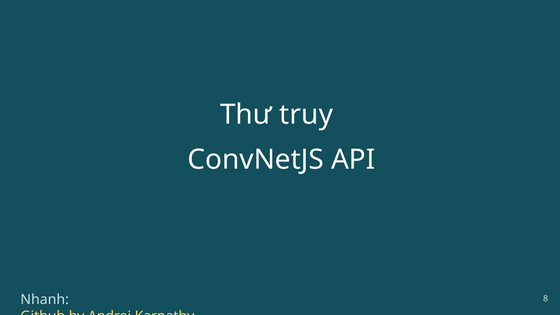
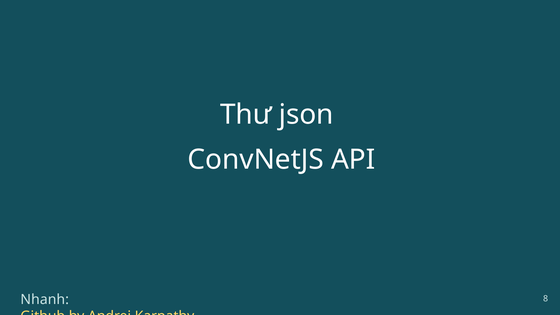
truy: truy -> json
